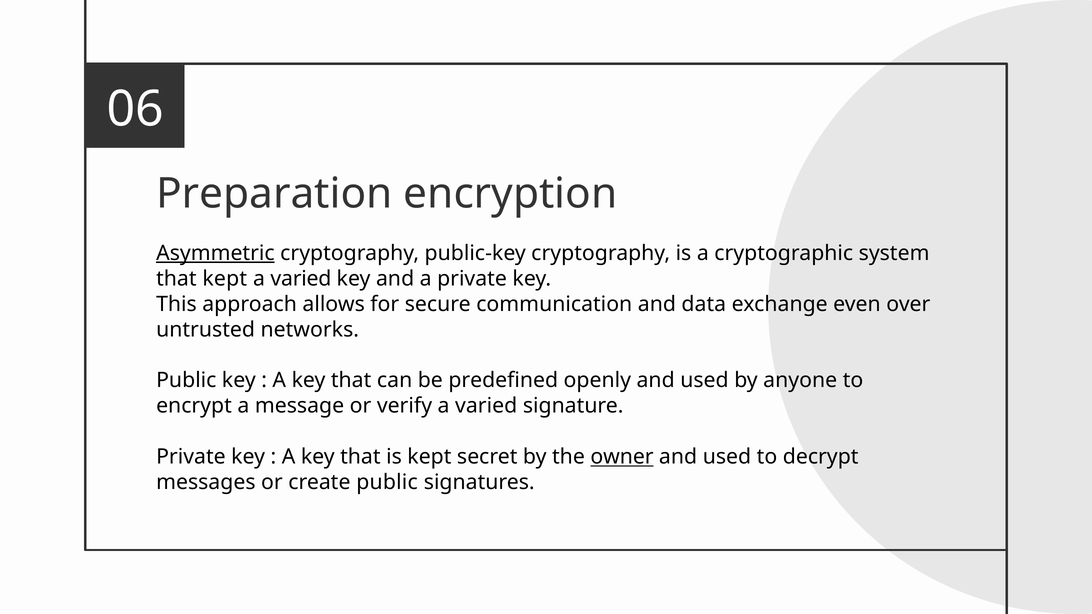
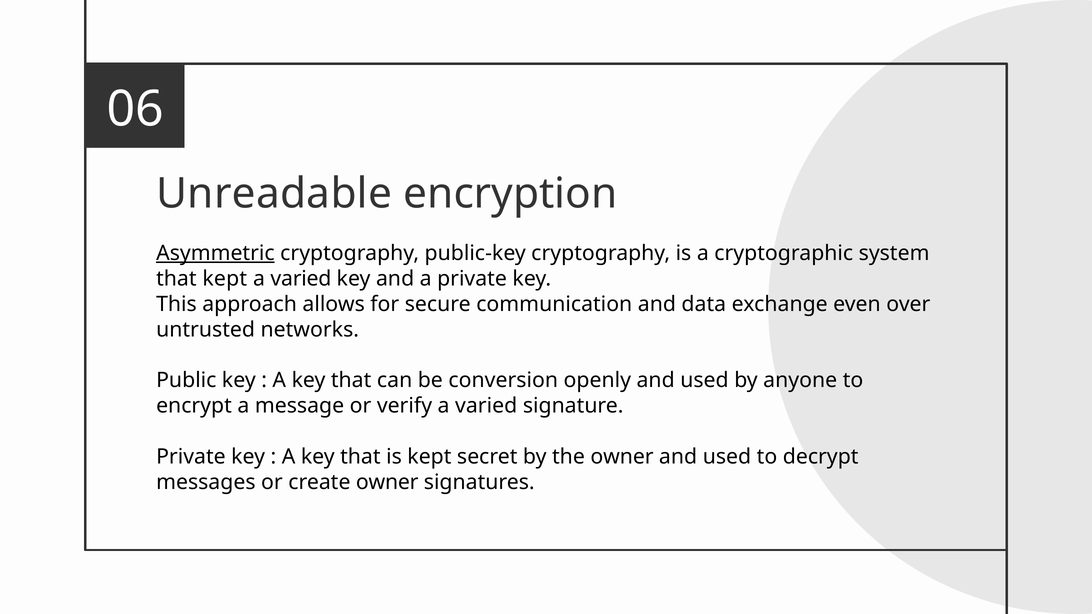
Preparation: Preparation -> Unreadable
predefined: predefined -> conversion
owner at (622, 457) underline: present -> none
create public: public -> owner
